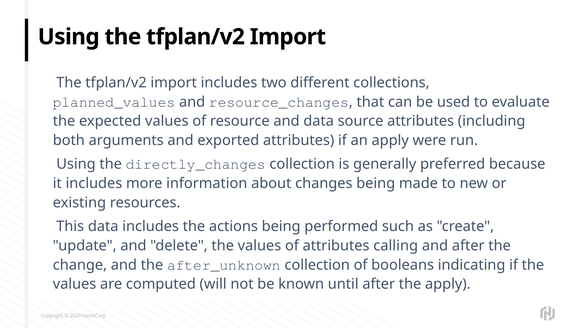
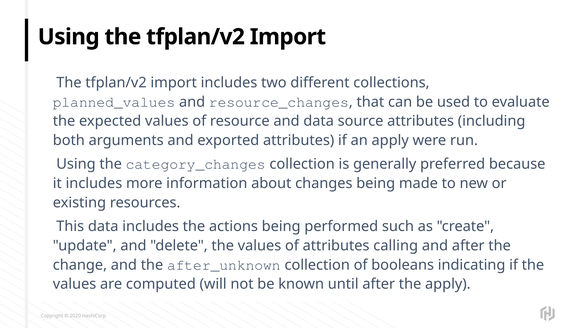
directly_changes: directly_changes -> category_changes
